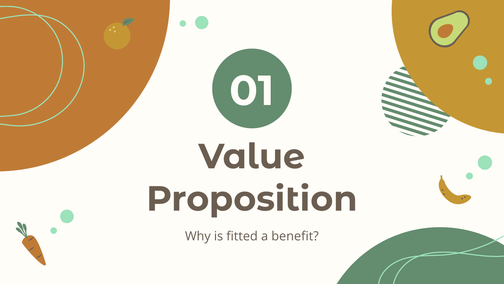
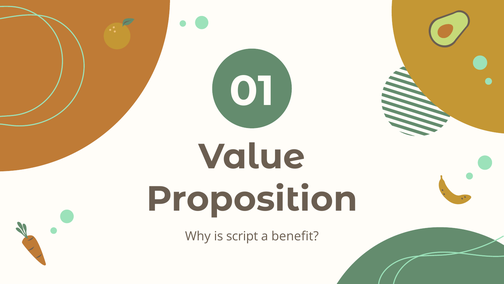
fitted: fitted -> script
